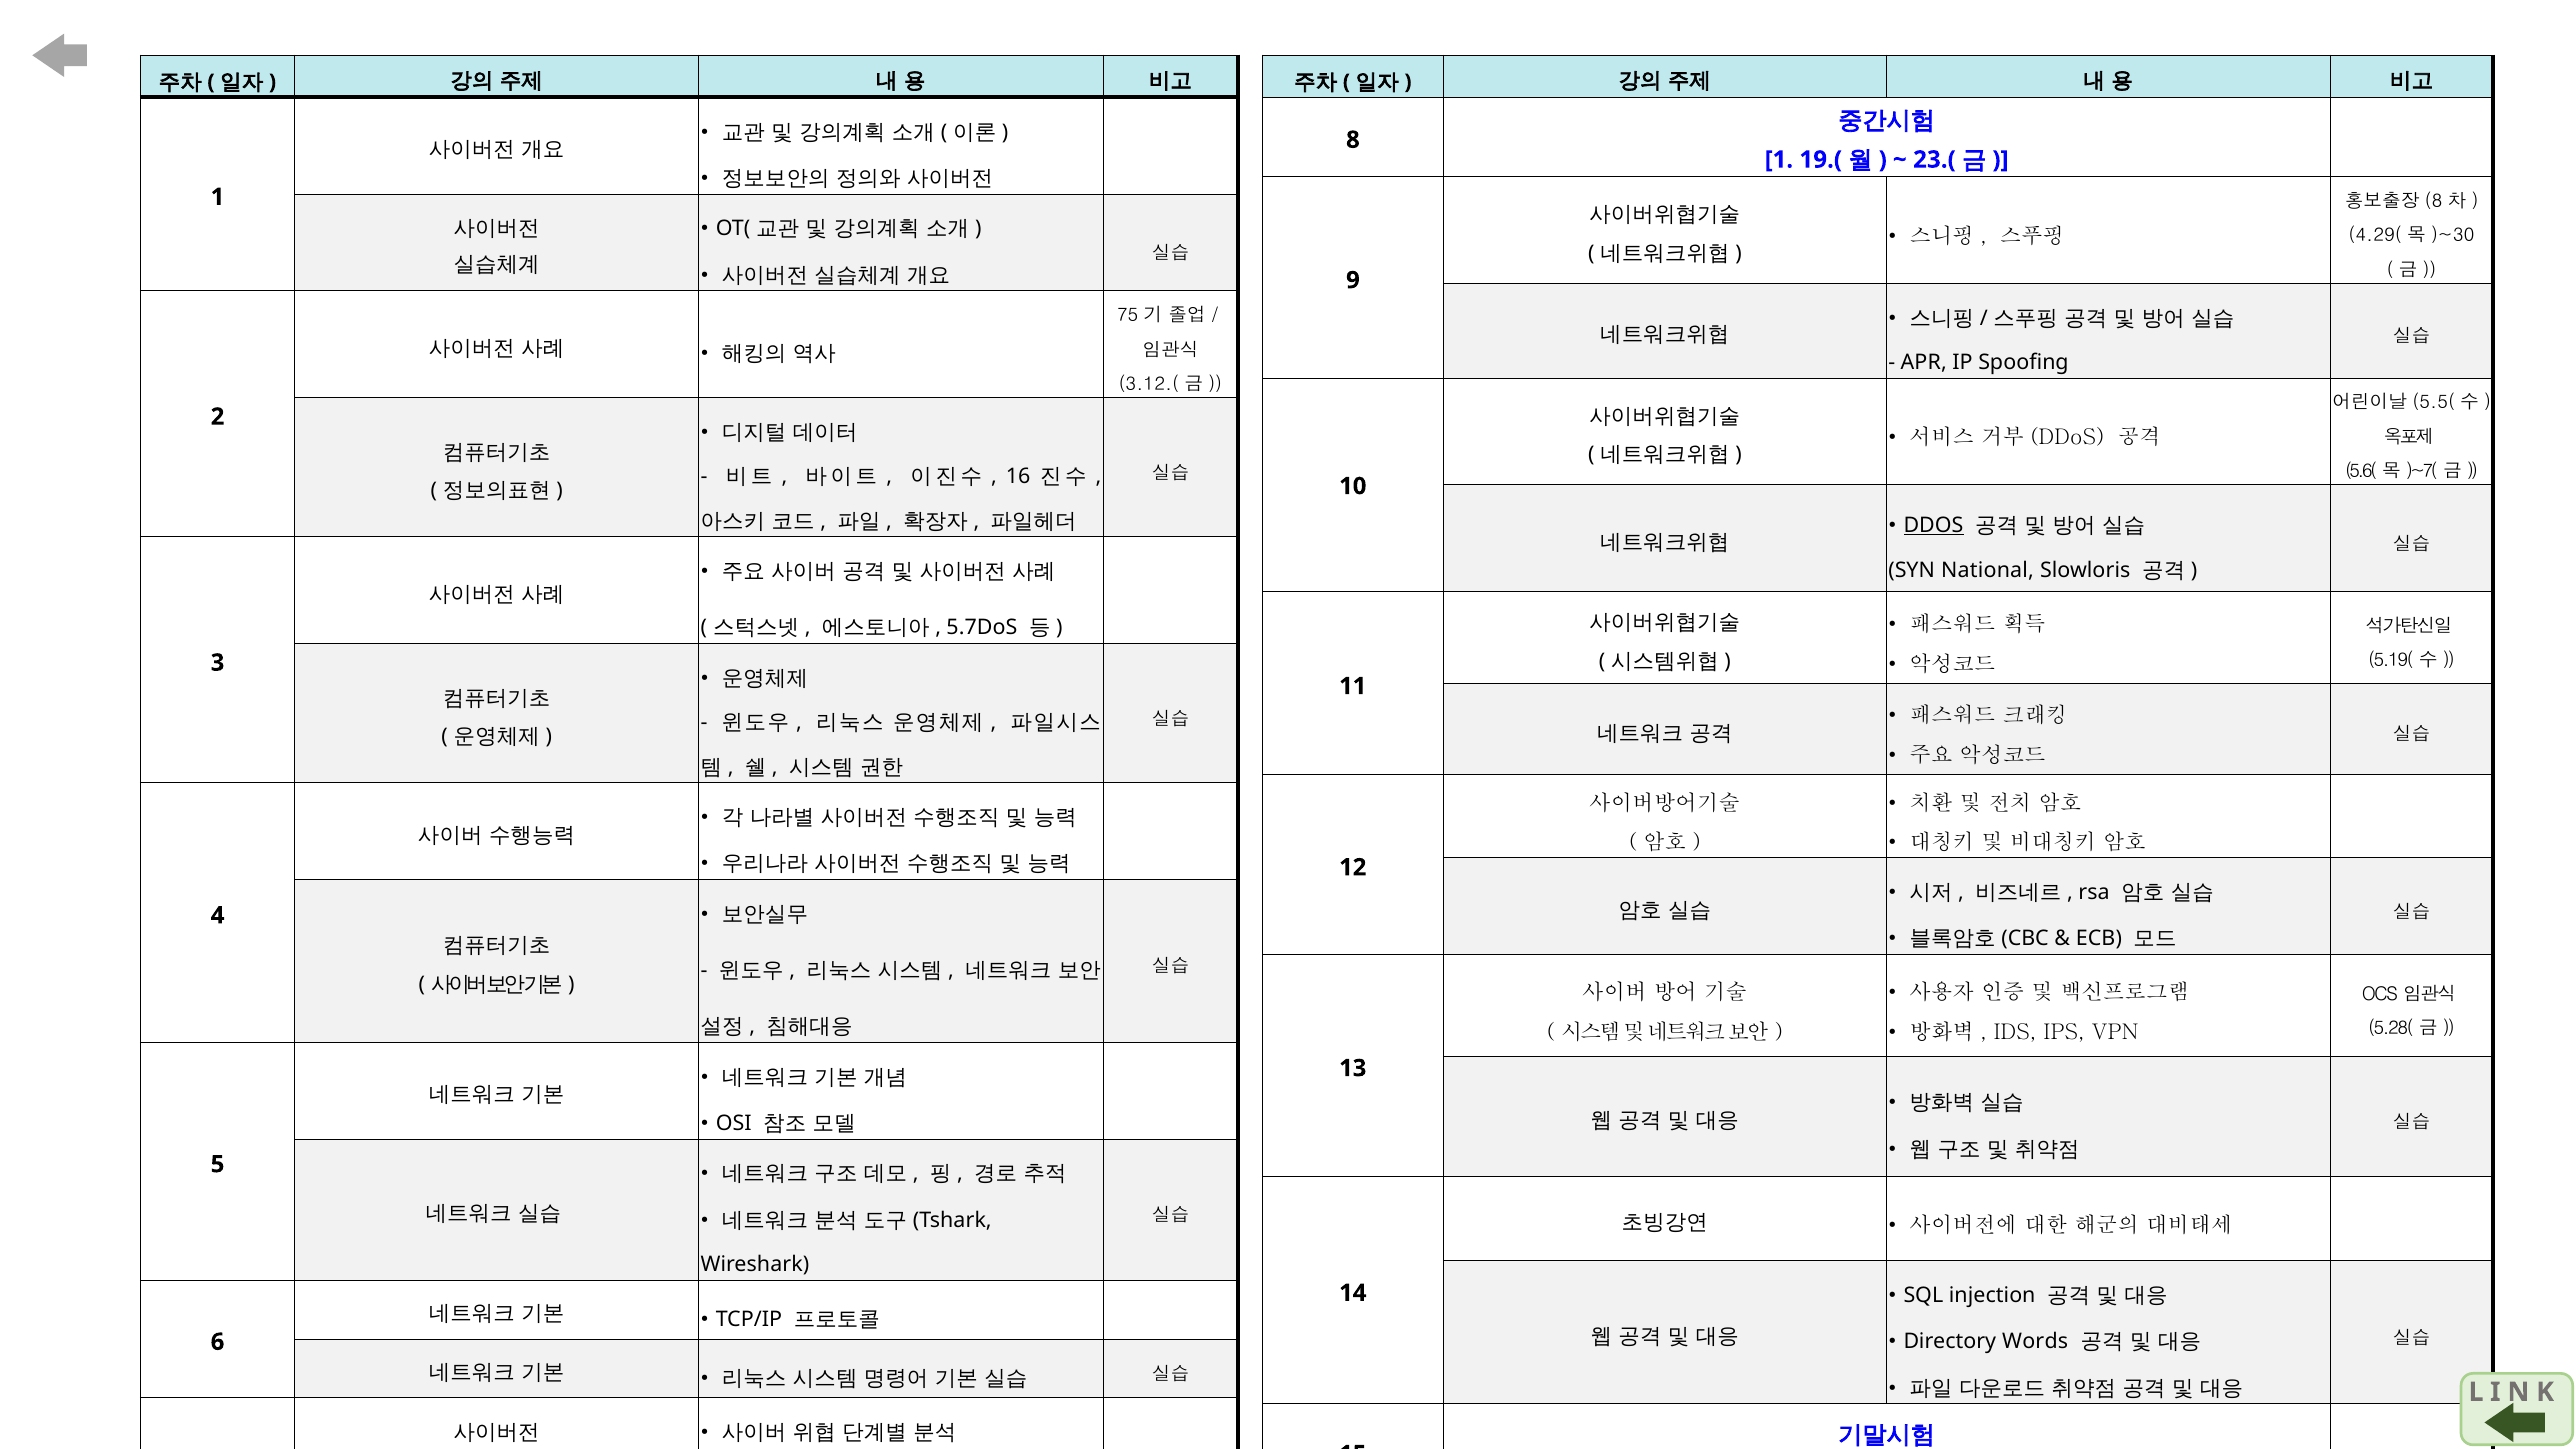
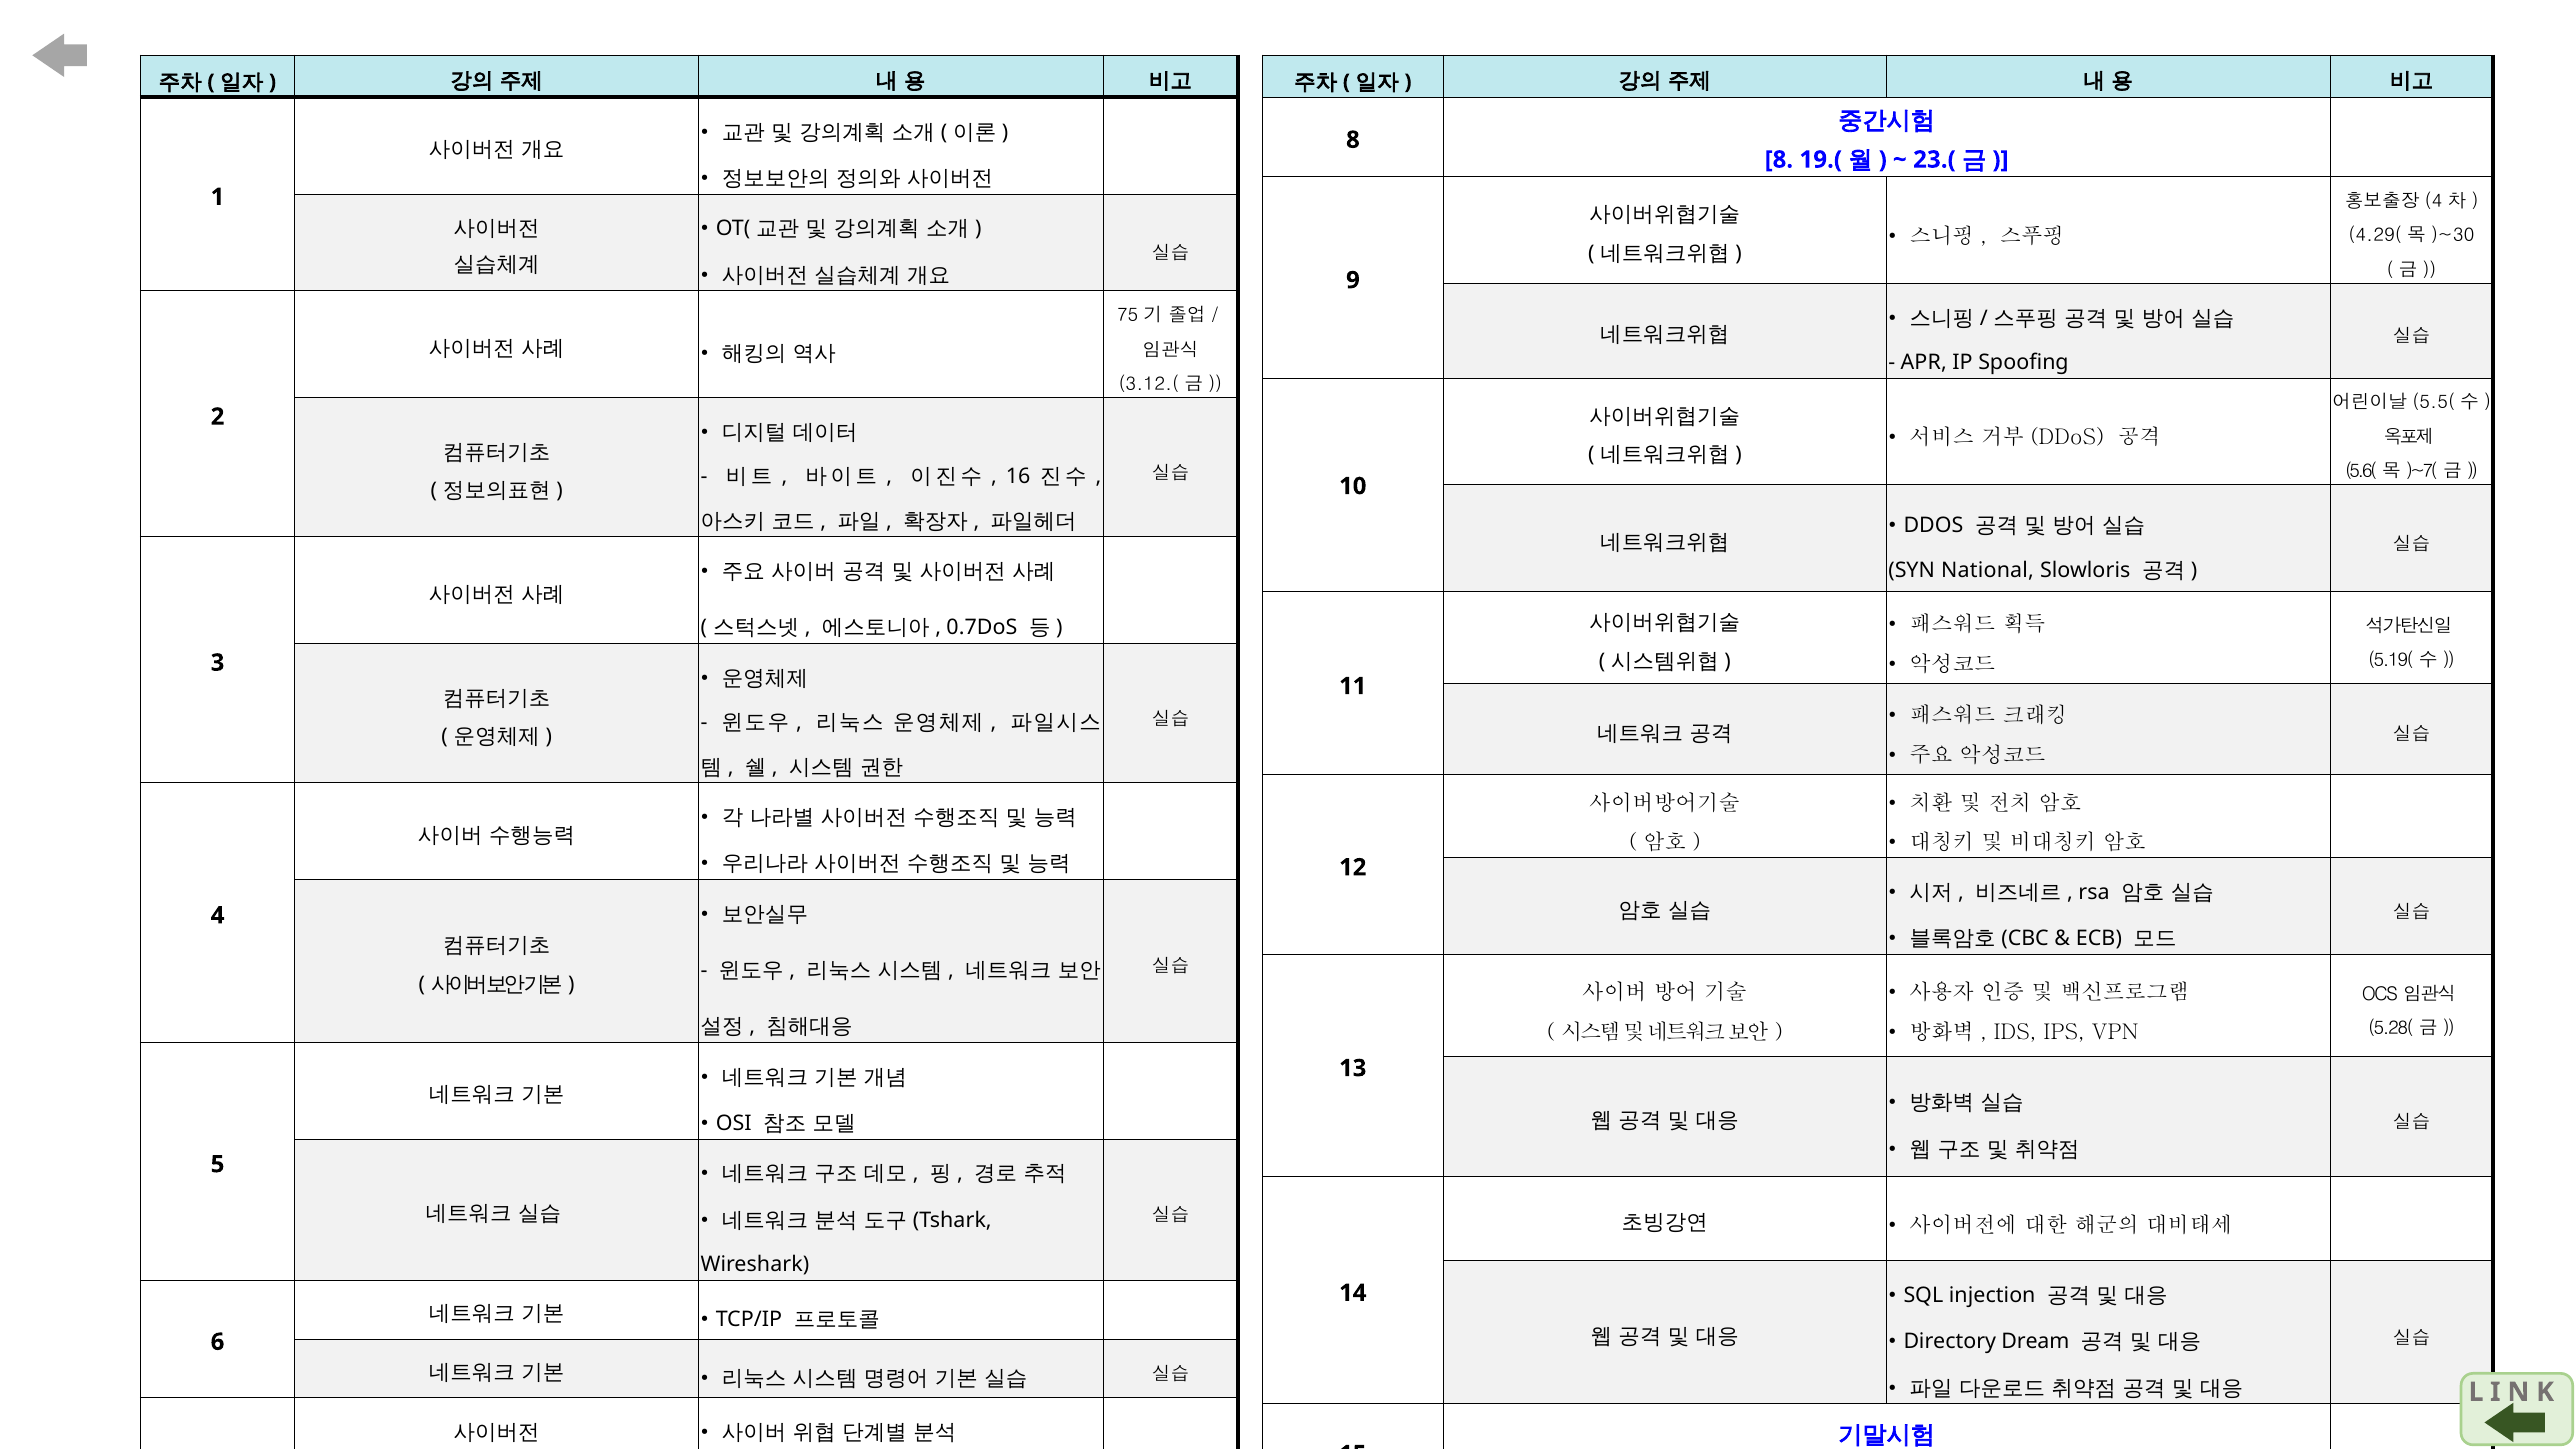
1 at (1779, 160): 1 -> 8
8 at (2434, 201): 8 -> 4
DDOS at (1934, 526) underline: present -> none
5.7DoS: 5.7DoS -> 0.7DoS
Words: Words -> Dream
